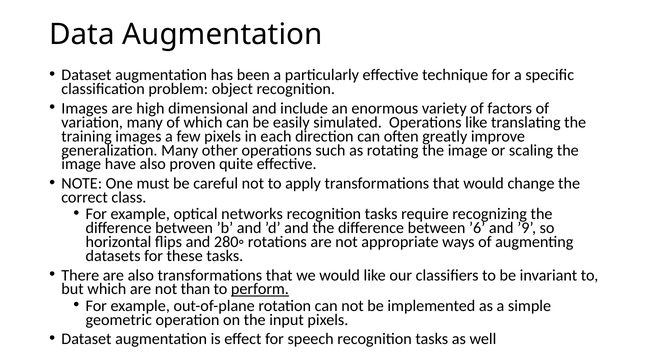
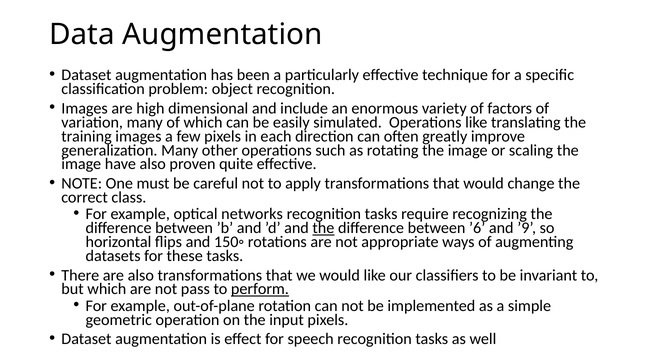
the at (323, 228) underline: none -> present
280◦: 280◦ -> 150◦
than: than -> pass
